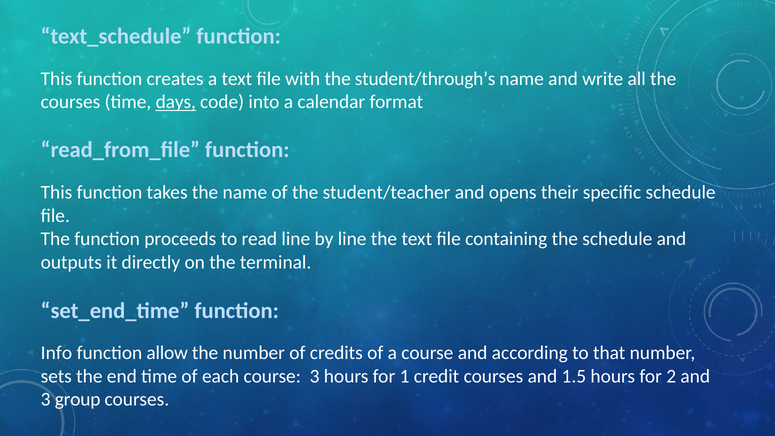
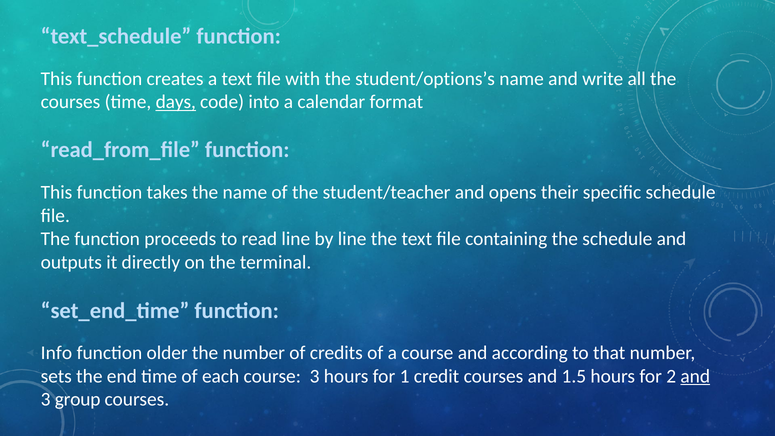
student/through’s: student/through’s -> student/options’s
allow: allow -> older
and at (695, 376) underline: none -> present
